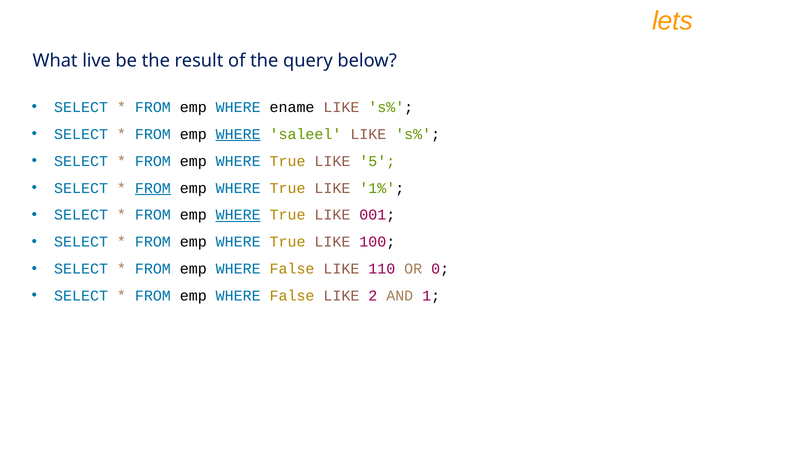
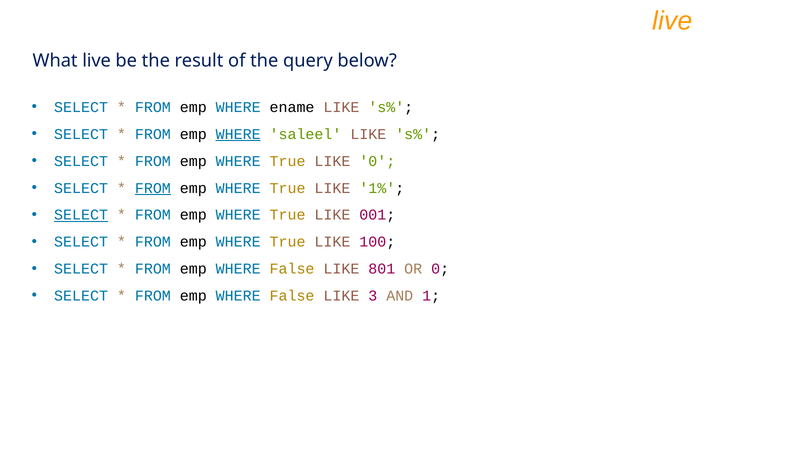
lets at (673, 21): lets -> live
LIKE 5: 5 -> 0
SELECT at (81, 215) underline: none -> present
WHERE at (238, 215) underline: present -> none
110: 110 -> 801
2: 2 -> 3
